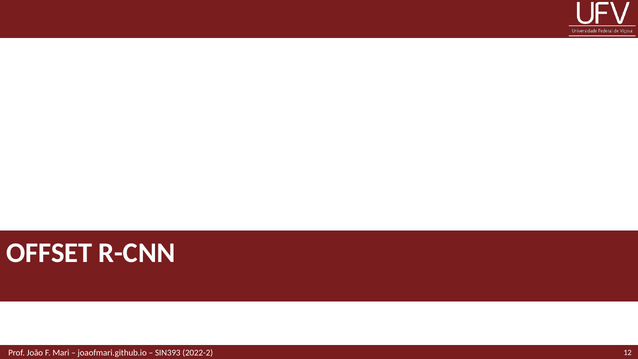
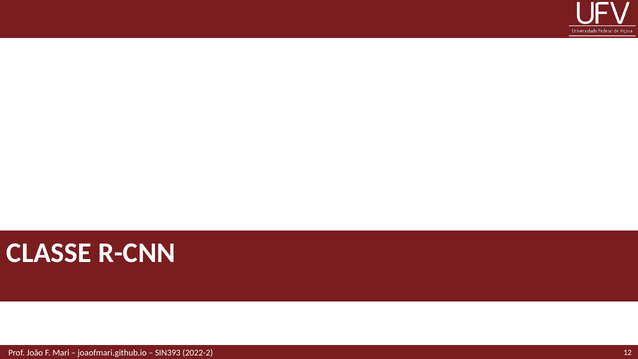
OFFSET: OFFSET -> CLASSE
